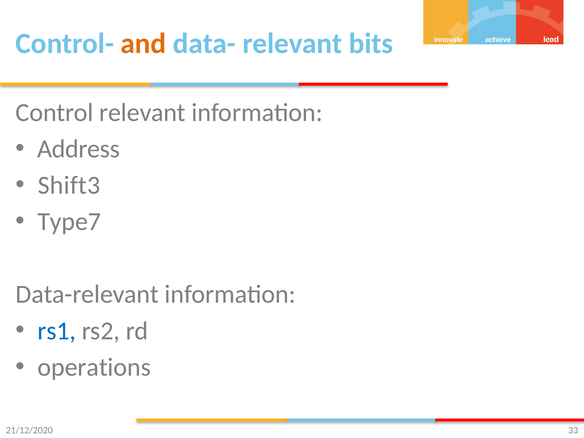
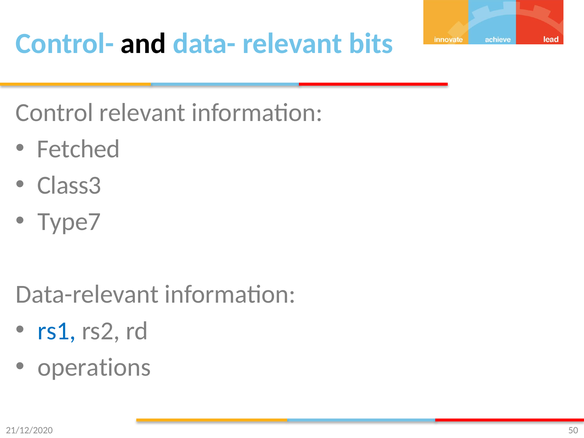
and colour: orange -> black
Address: Address -> Fetched
Shift3: Shift3 -> Class3
33: 33 -> 50
